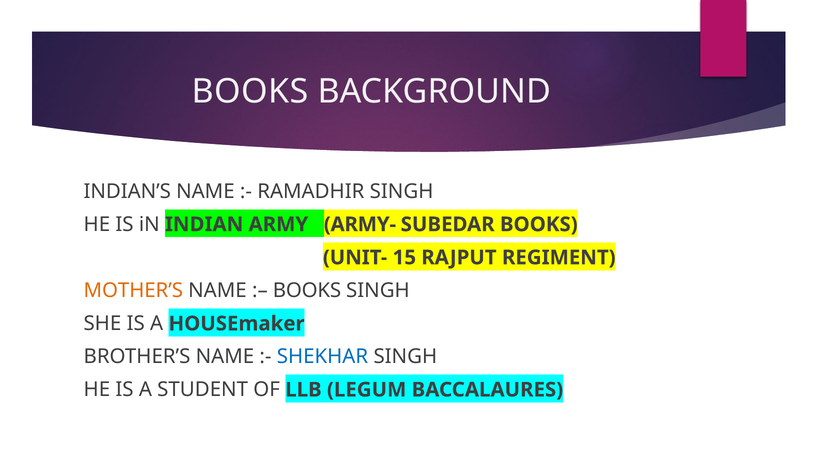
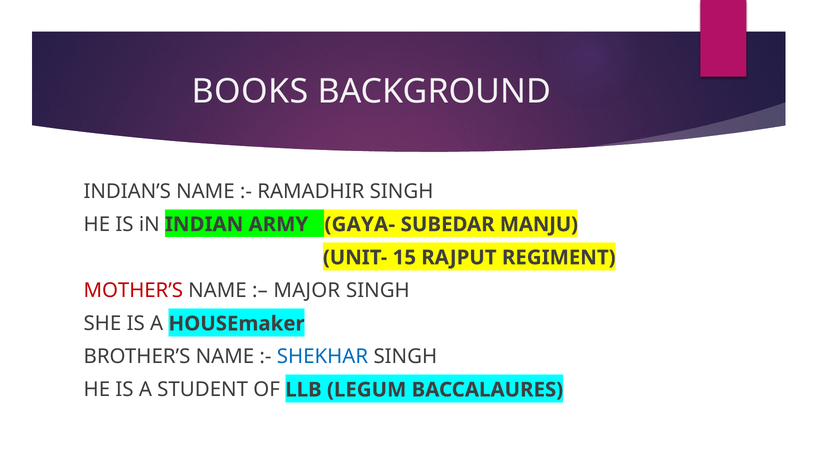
ARMY-: ARMY- -> GAYA-
SUBEDAR BOOKS: BOOKS -> MANJU
MOTHER’S colour: orange -> red
BOOKS at (307, 291): BOOKS -> MAJOR
